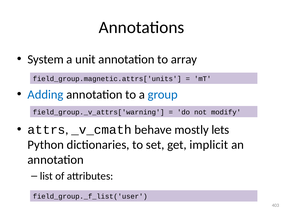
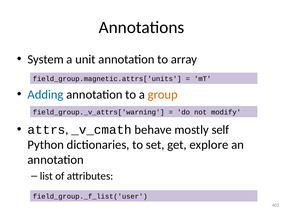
group colour: blue -> orange
lets: lets -> self
implicit: implicit -> explore
